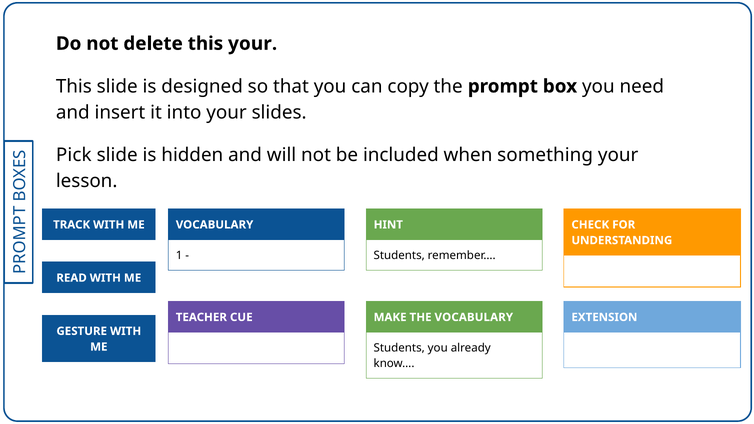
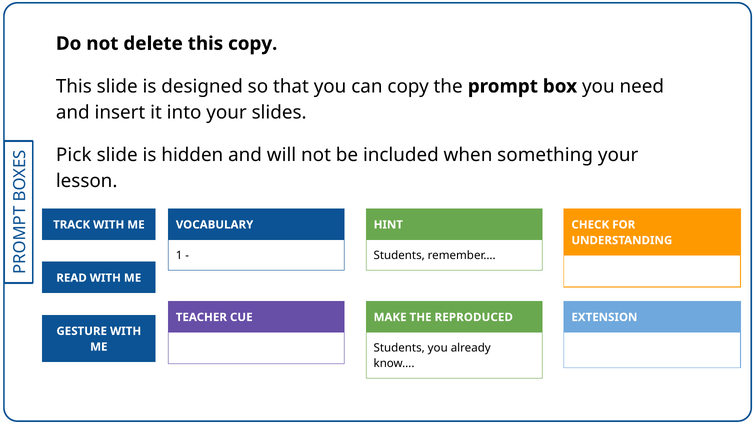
this your: your -> copy
THE VOCABULARY: VOCABULARY -> REPRODUCED
